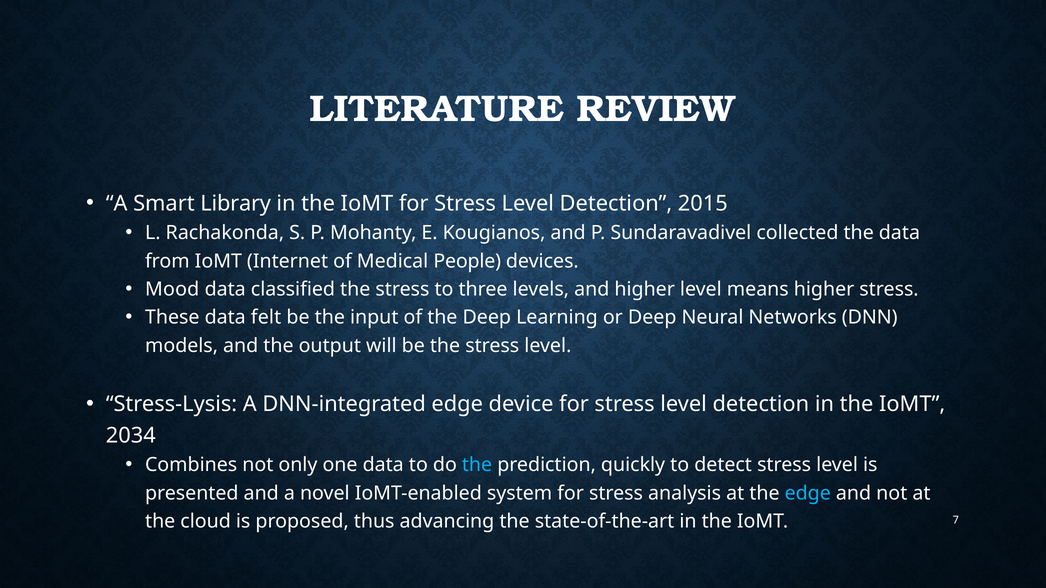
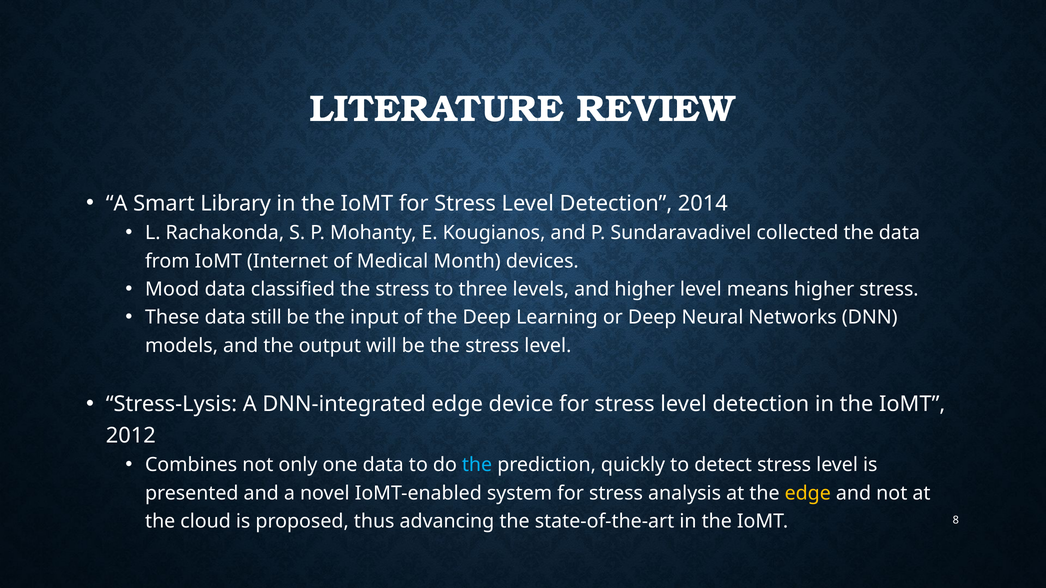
2015: 2015 -> 2014
People: People -> Month
felt: felt -> still
2034: 2034 -> 2012
edge at (808, 493) colour: light blue -> yellow
7: 7 -> 8
